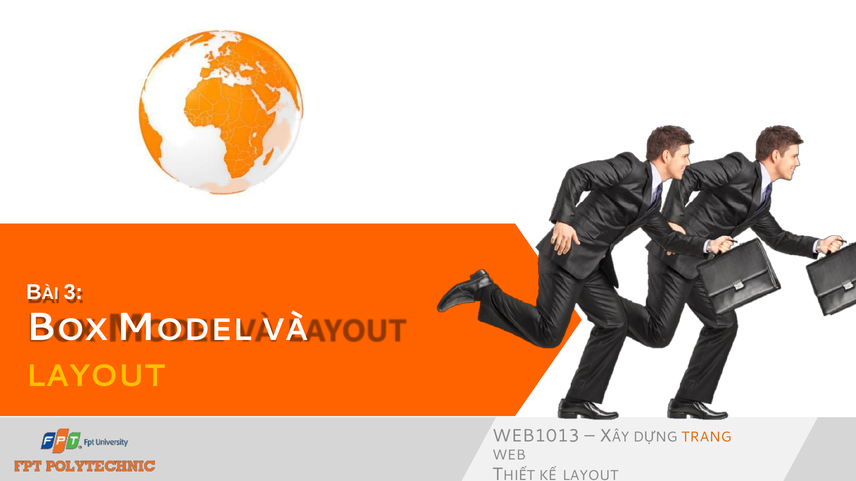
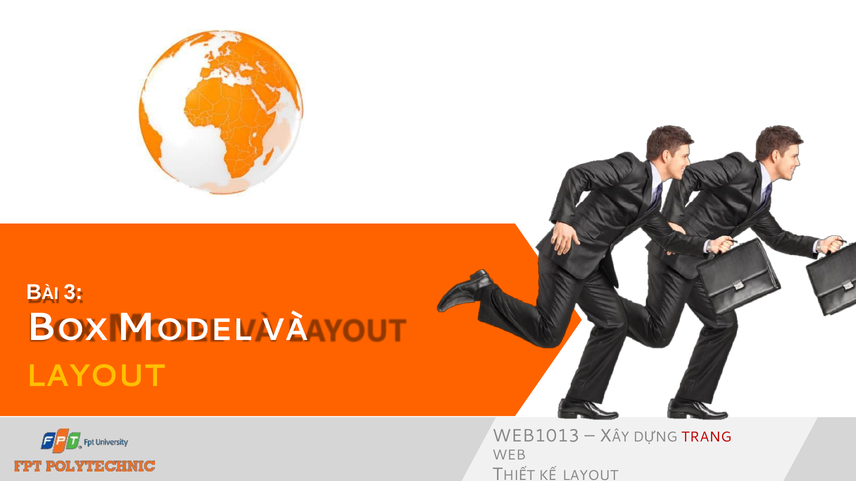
TRANG colour: orange -> red
